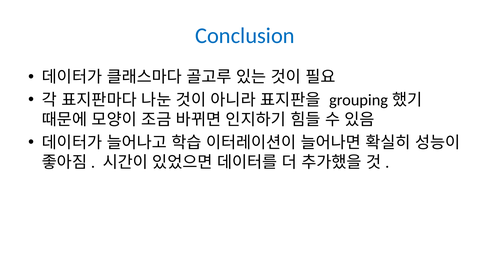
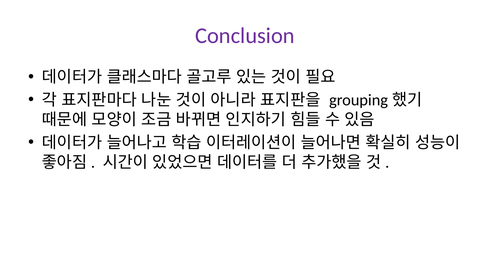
Conclusion colour: blue -> purple
